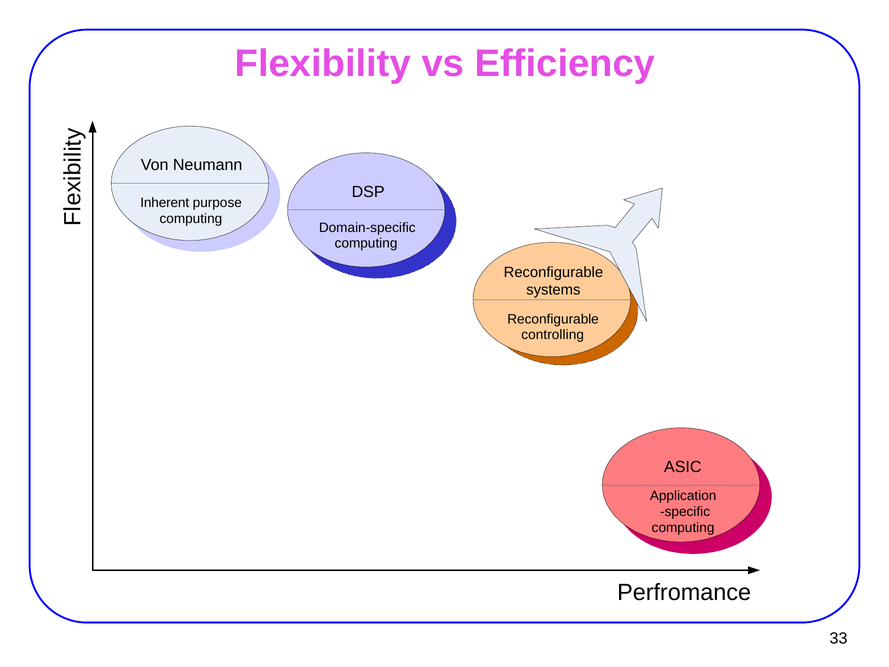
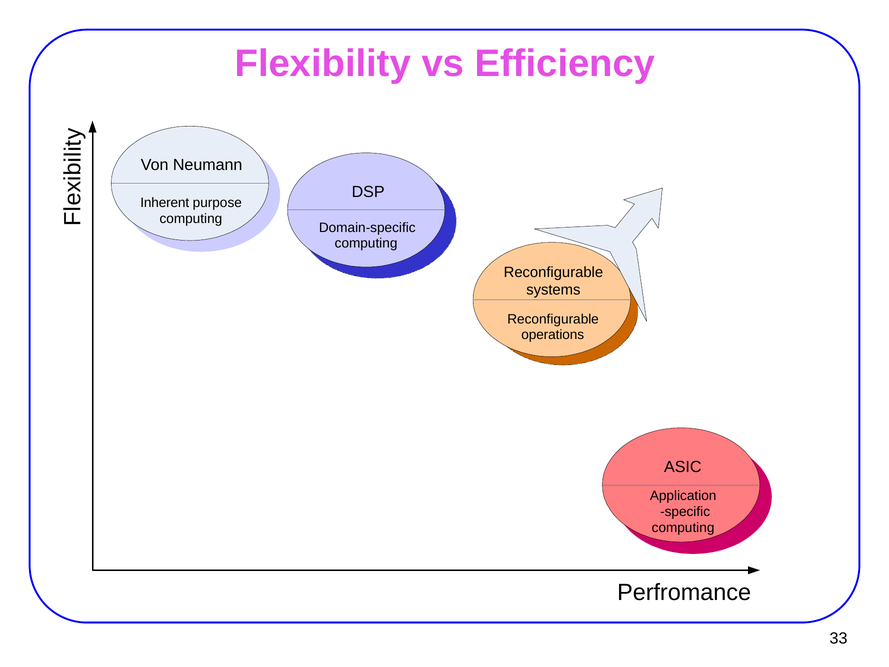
controlling: controlling -> operations
